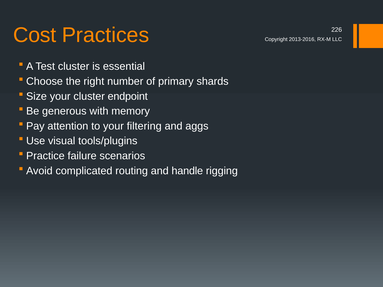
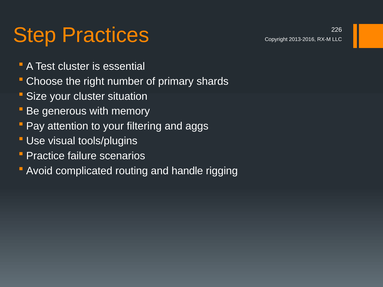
Cost: Cost -> Step
endpoint: endpoint -> situation
